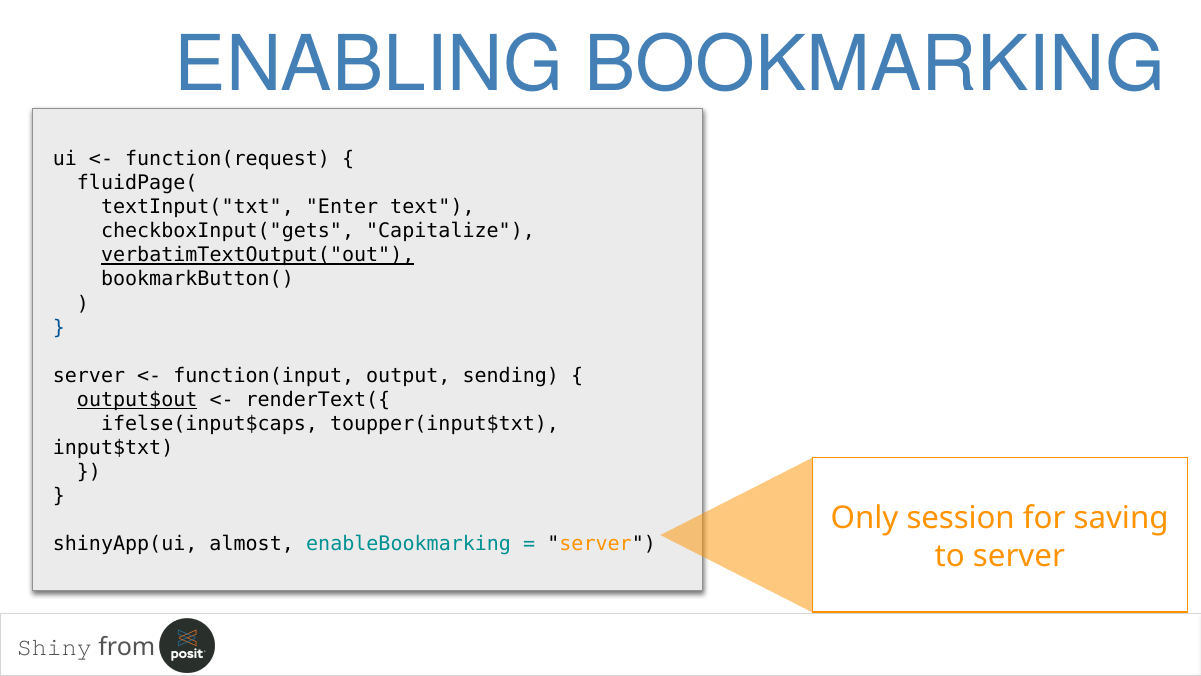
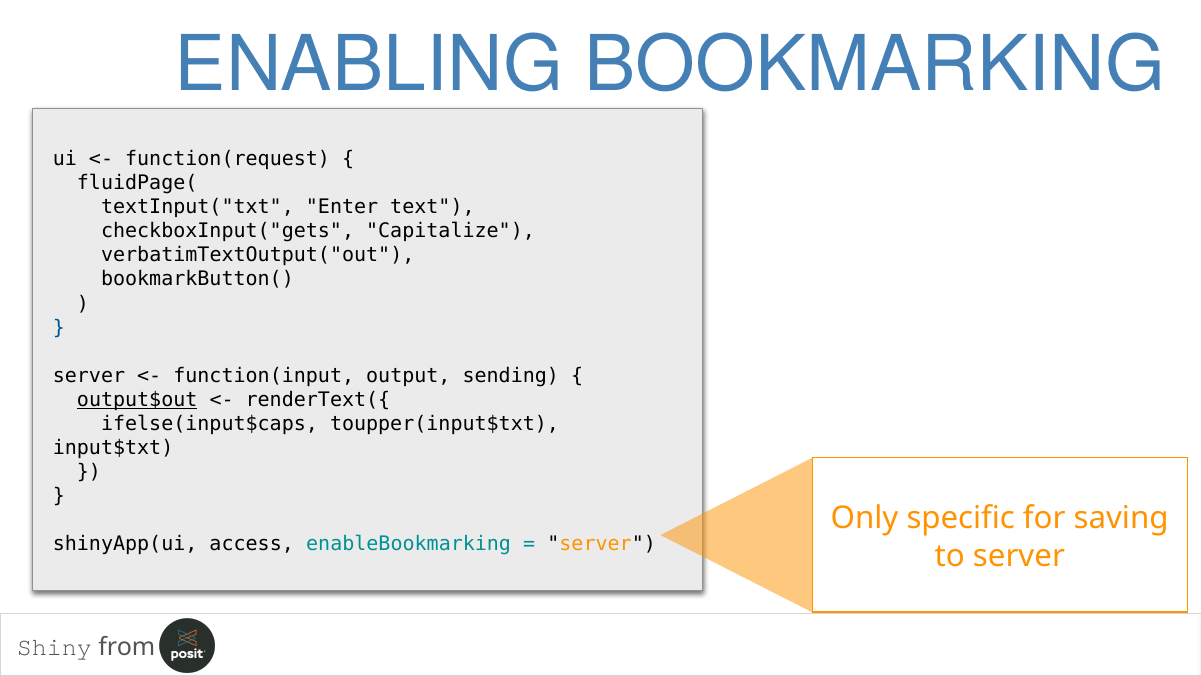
verbatimTextOutput("out underline: present -> none
session: session -> specific
almost: almost -> access
